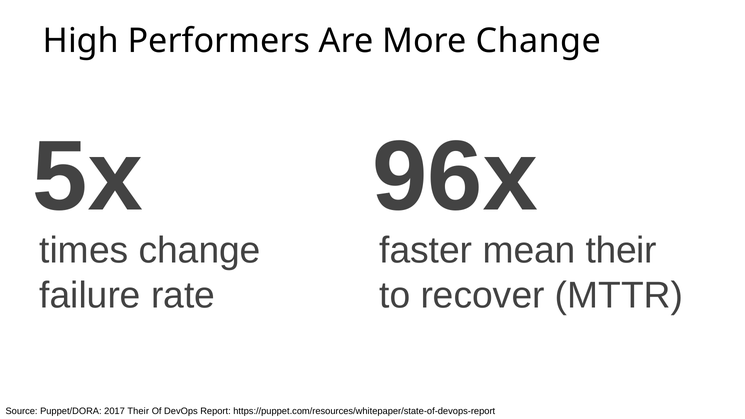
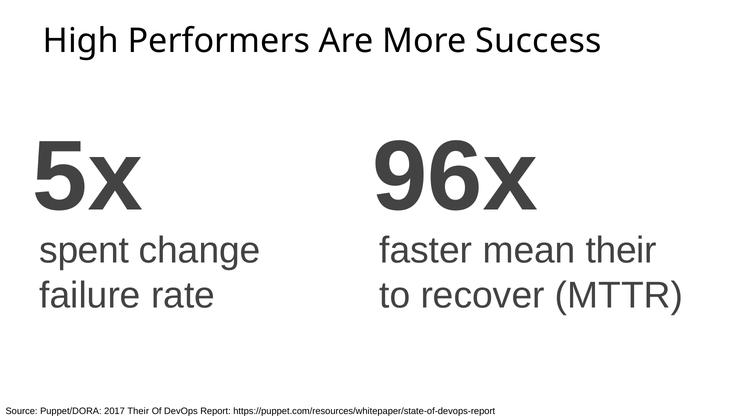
More Change: Change -> Success
times: times -> spent
